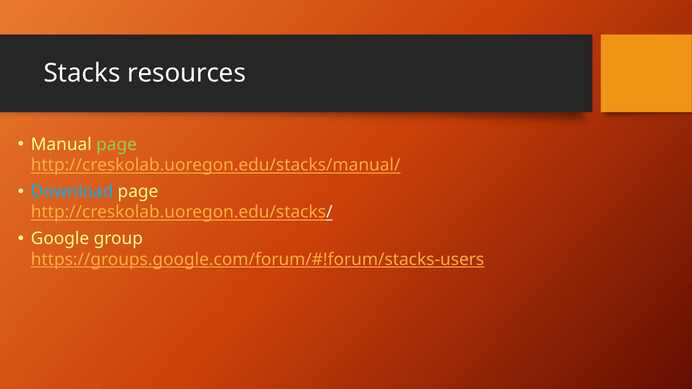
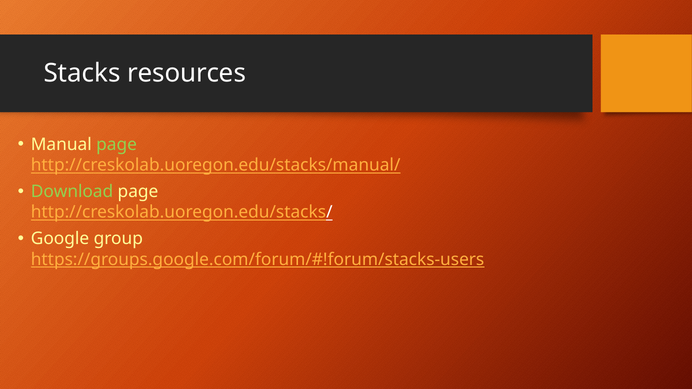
Download colour: light blue -> light green
